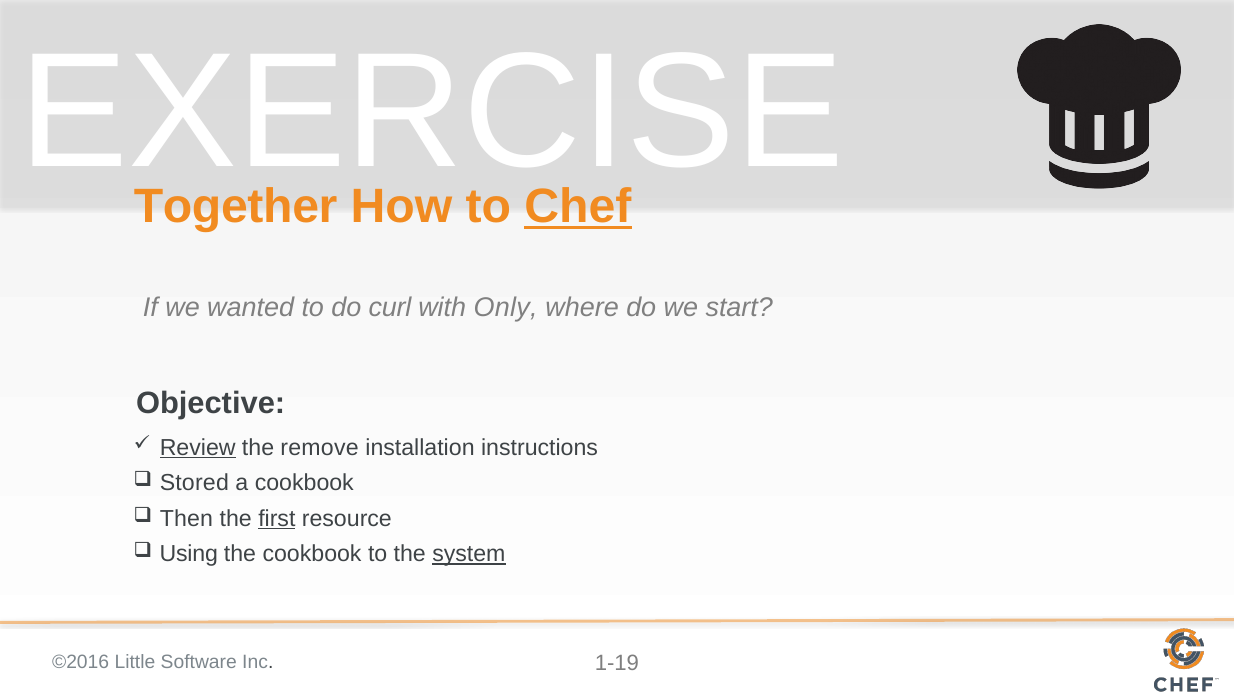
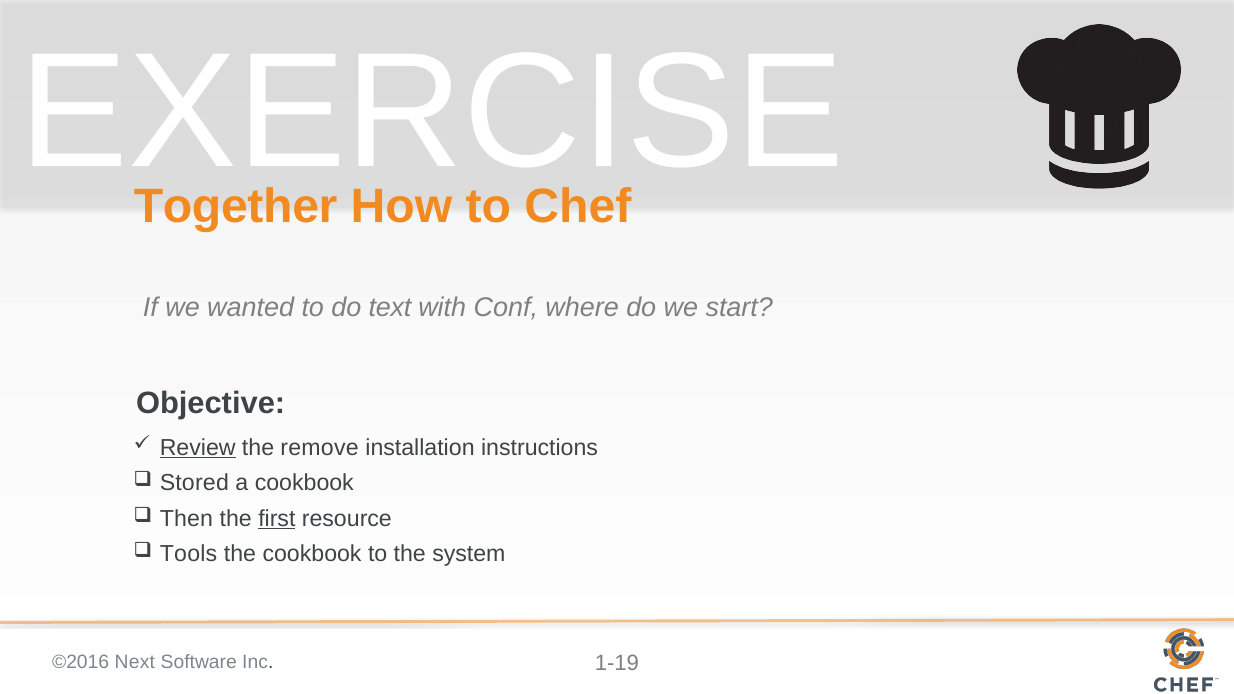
Chef underline: present -> none
curl: curl -> text
Only: Only -> Conf
Using: Using -> Tools
system underline: present -> none
Little: Little -> Next
